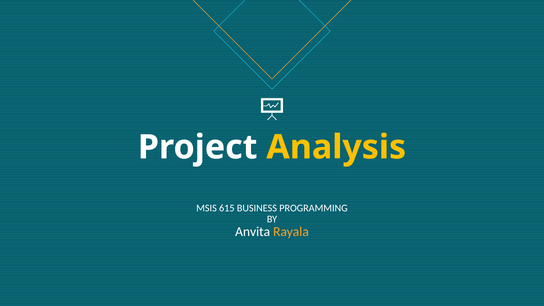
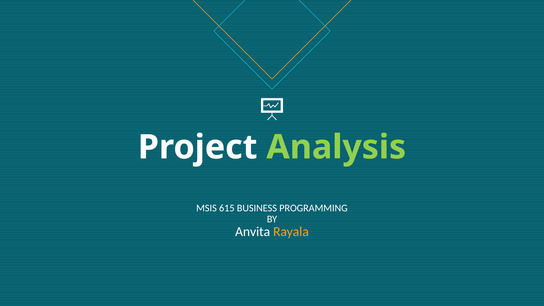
Analysis colour: yellow -> light green
